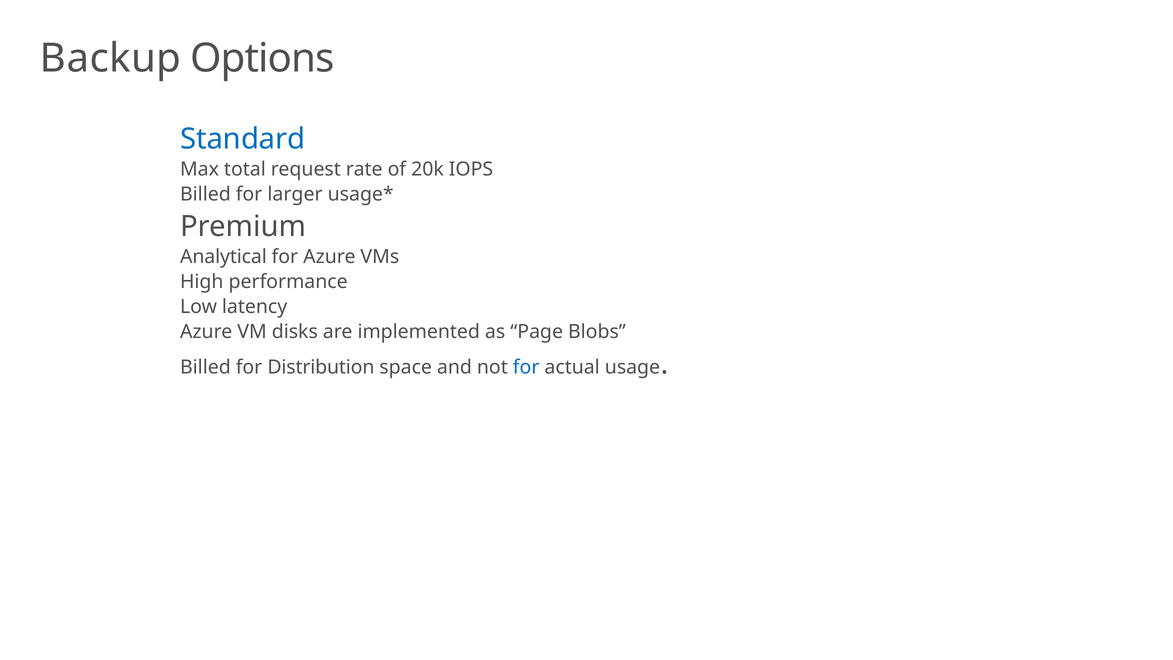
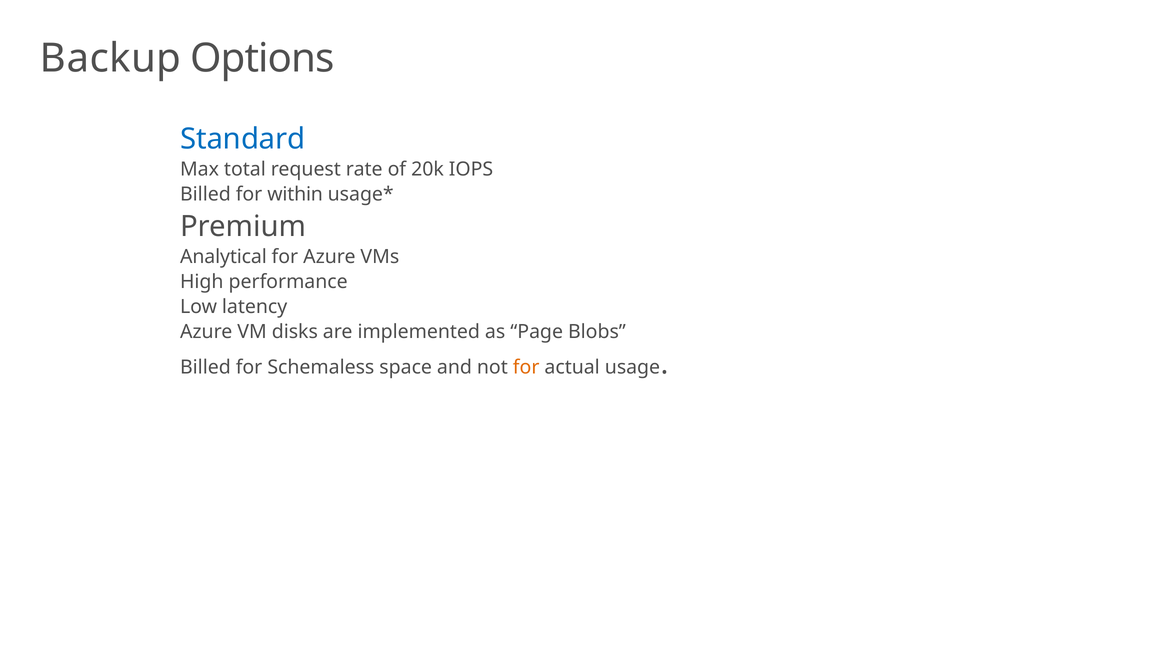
larger: larger -> within
Distribution: Distribution -> Schemaless
for at (526, 367) colour: blue -> orange
